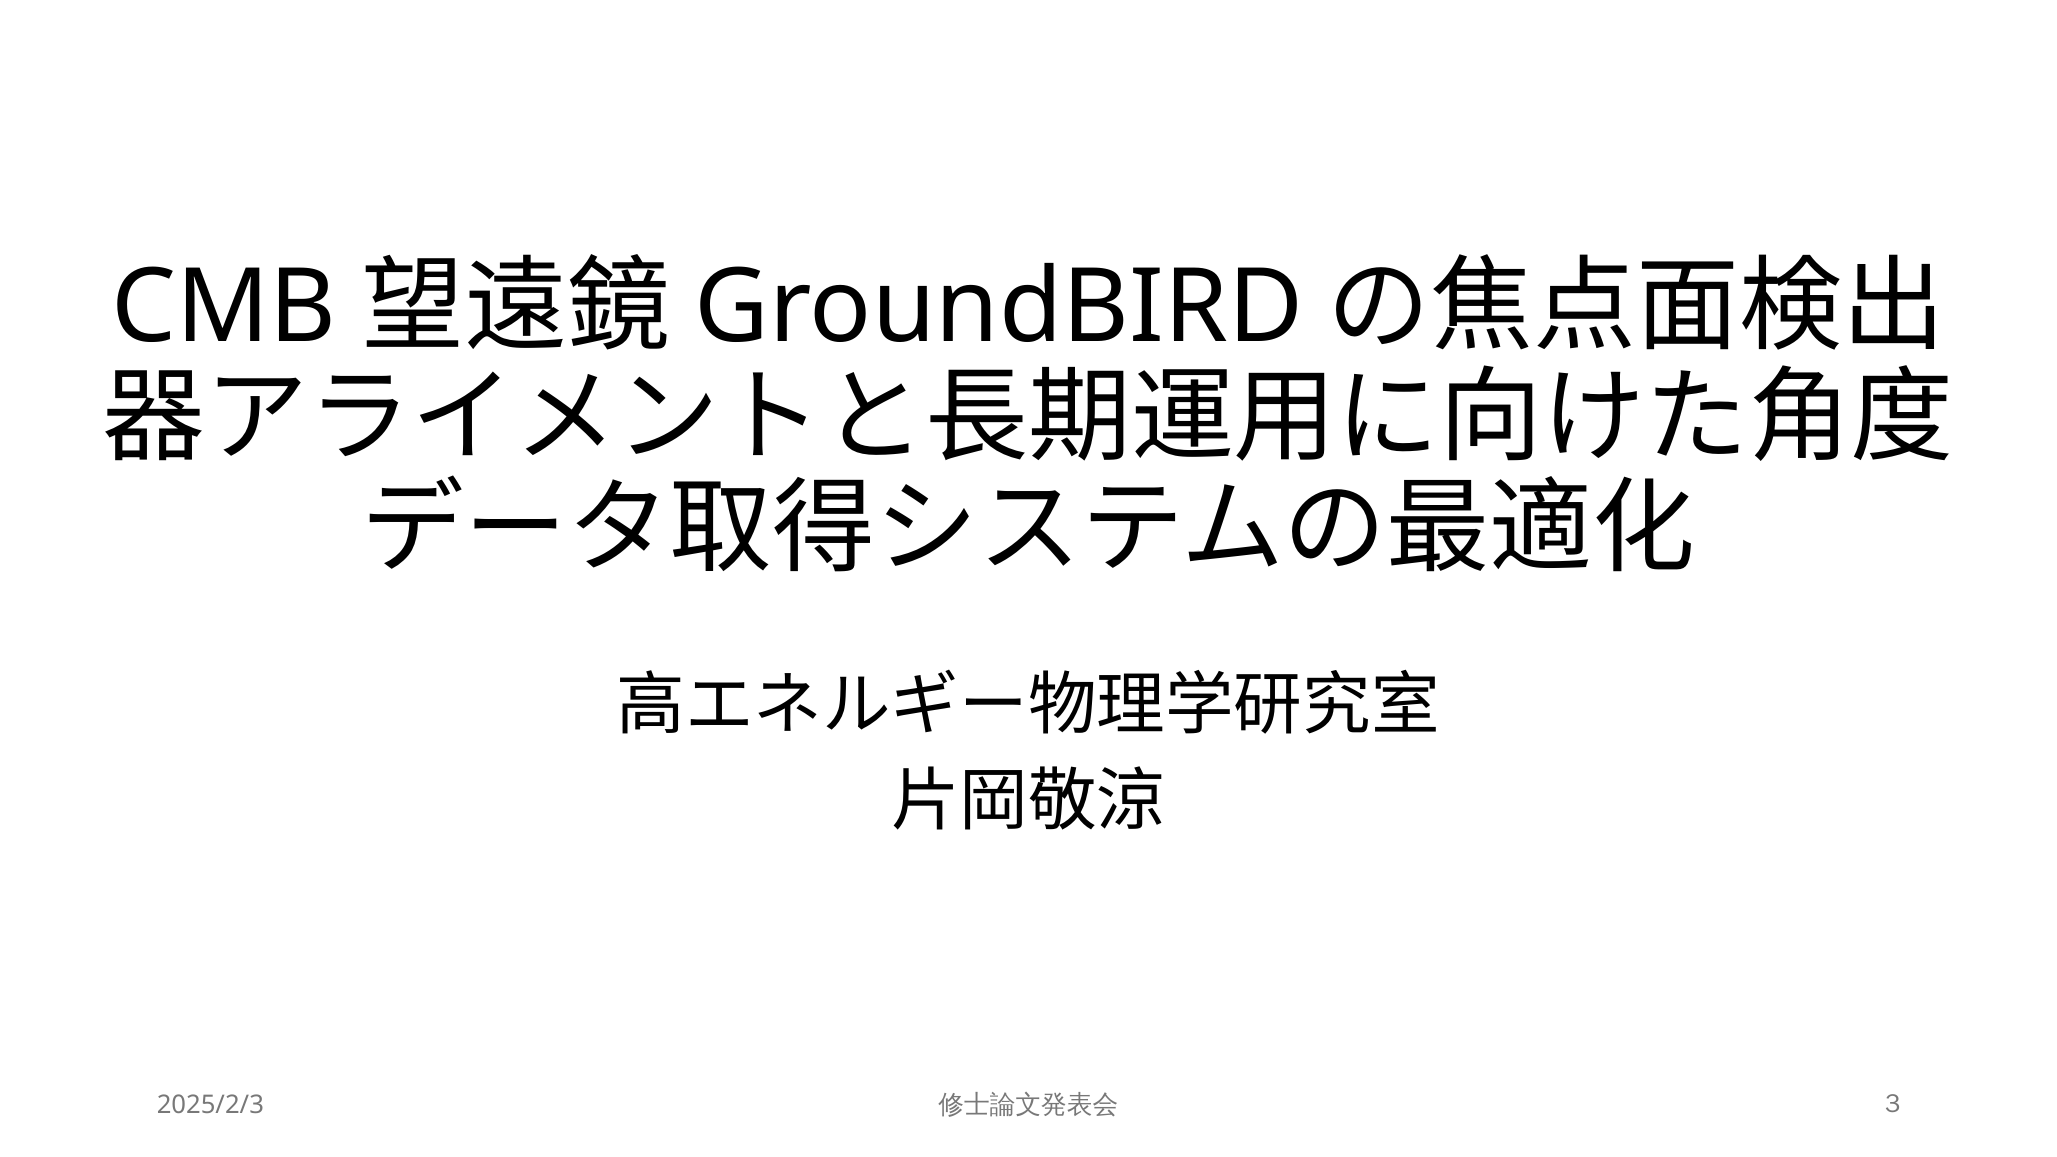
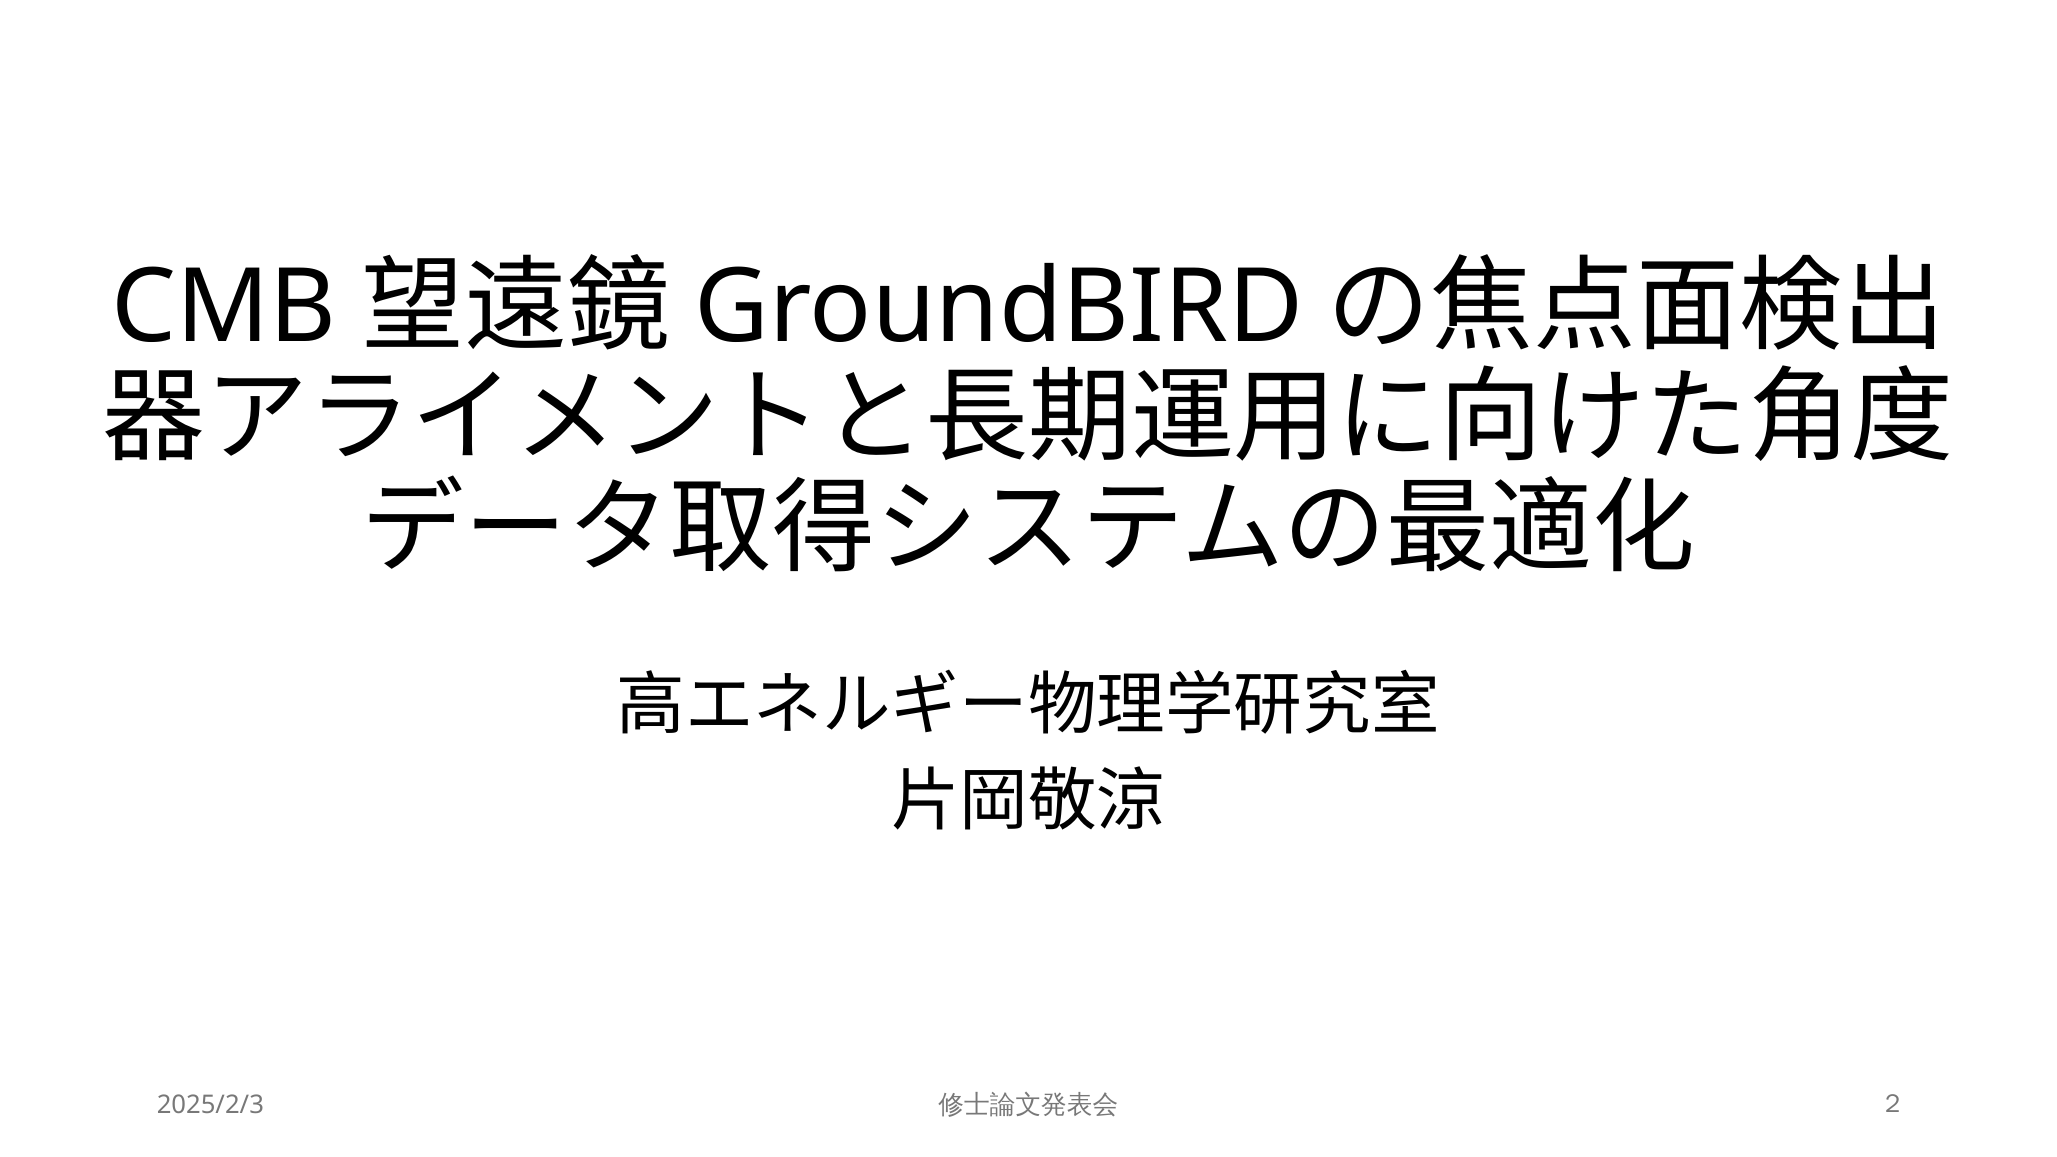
3: 3 -> 2
